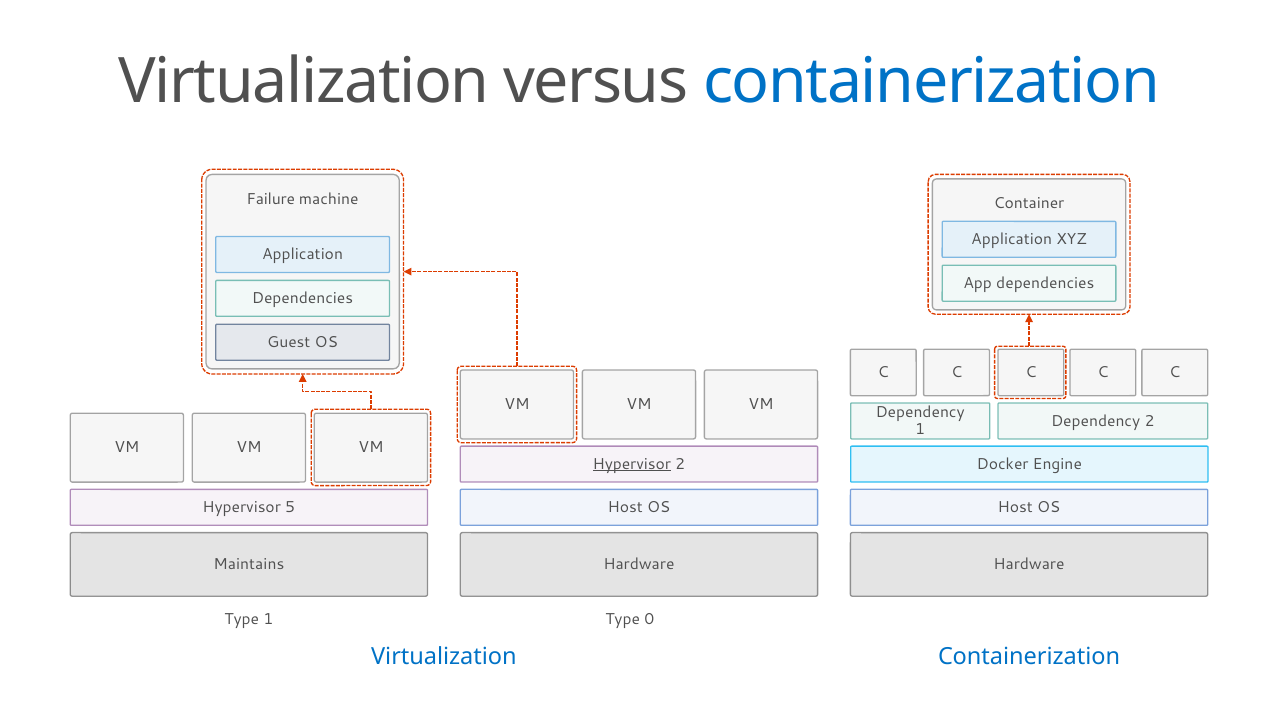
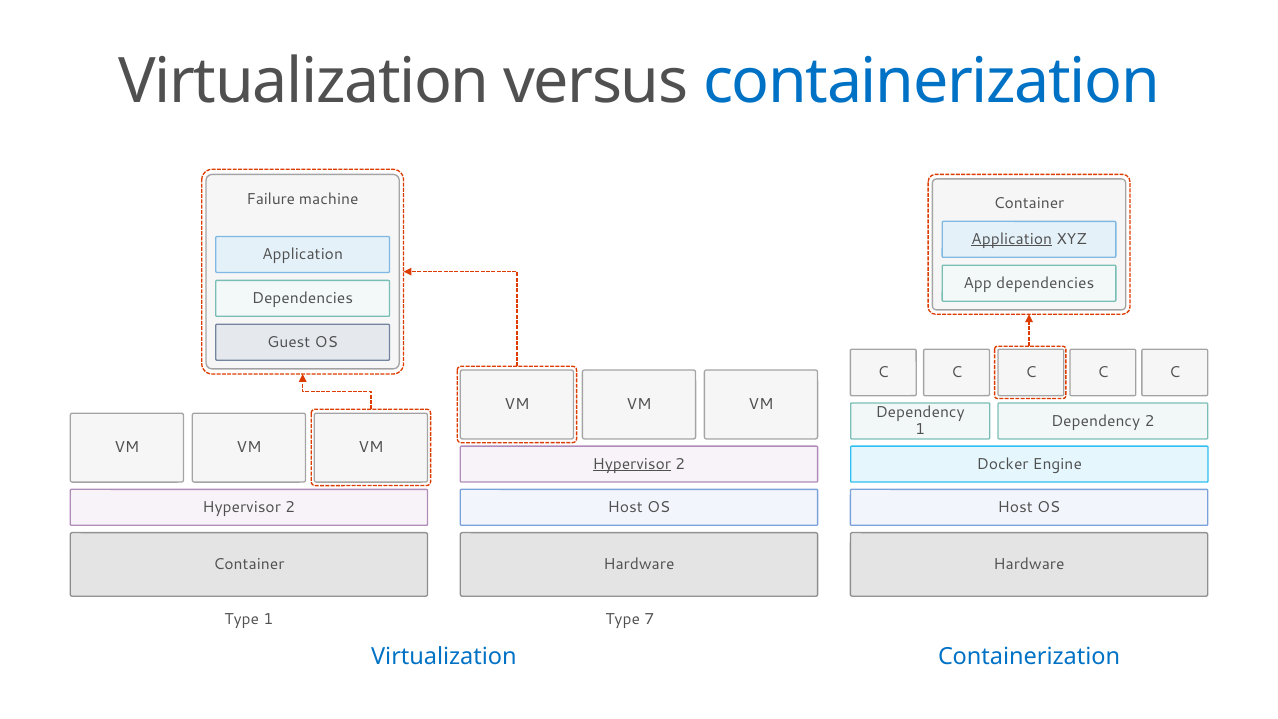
Application at (1012, 239) underline: none -> present
5 at (290, 507): 5 -> 2
Maintains at (249, 564): Maintains -> Container
0: 0 -> 7
